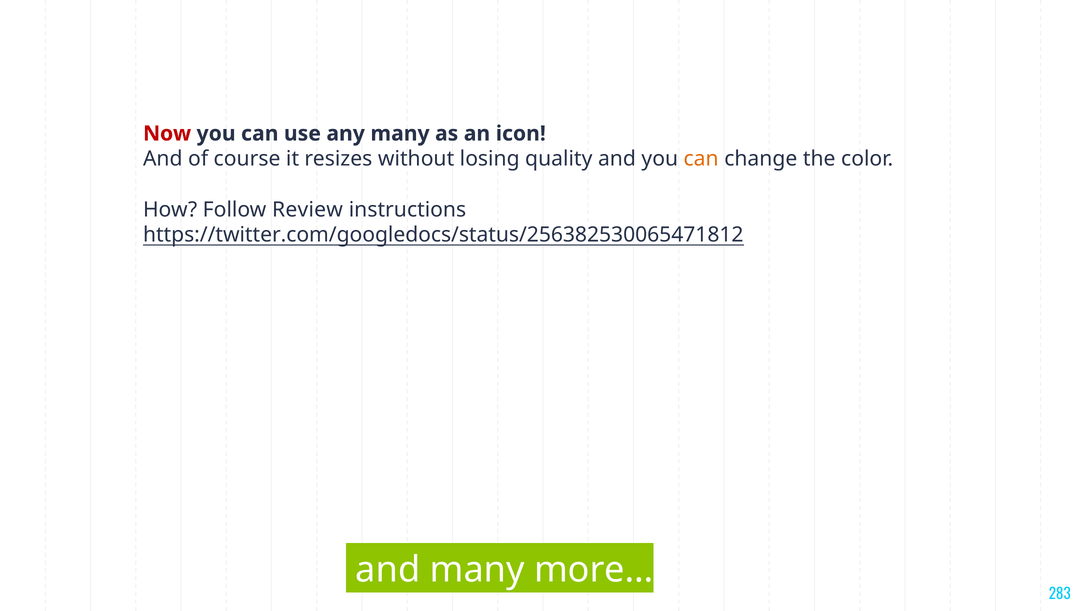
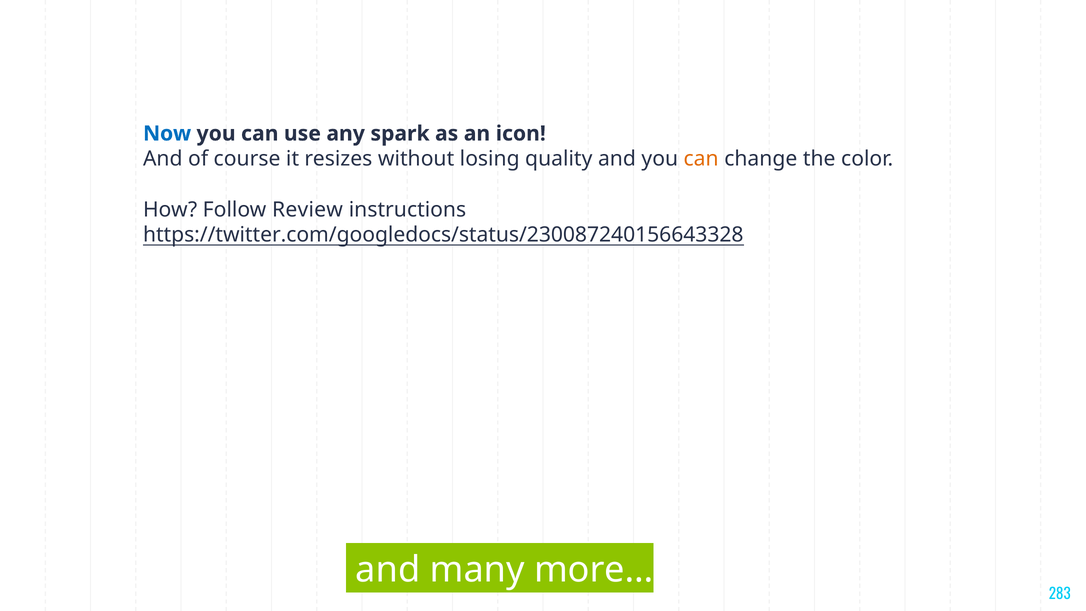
Now colour: red -> blue
any many: many -> spark
https://twitter.com/googledocs/status/256382530065471812: https://twitter.com/googledocs/status/256382530065471812 -> https://twitter.com/googledocs/status/230087240156643328
